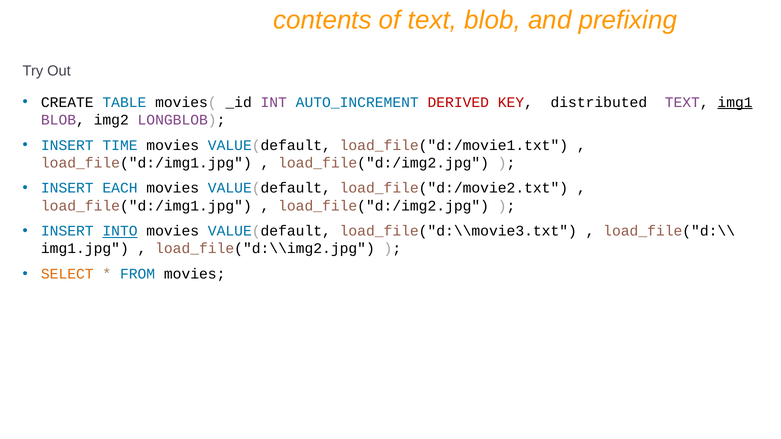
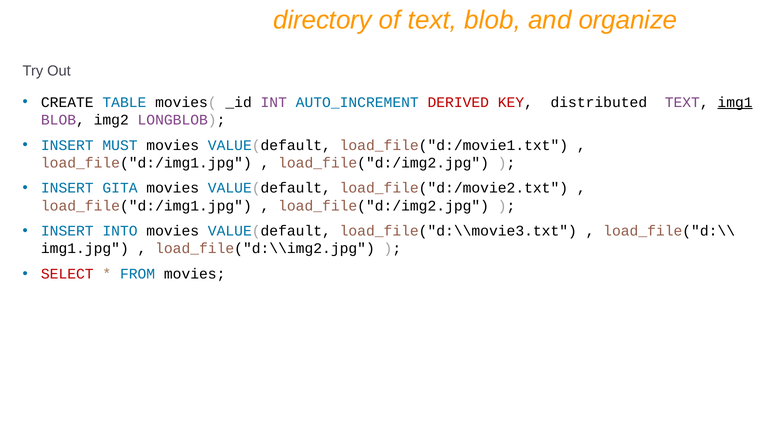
contents: contents -> directory
prefixing: prefixing -> organize
TIME: TIME -> MUST
EACH: EACH -> GITA
INTO underline: present -> none
SELECT colour: orange -> red
